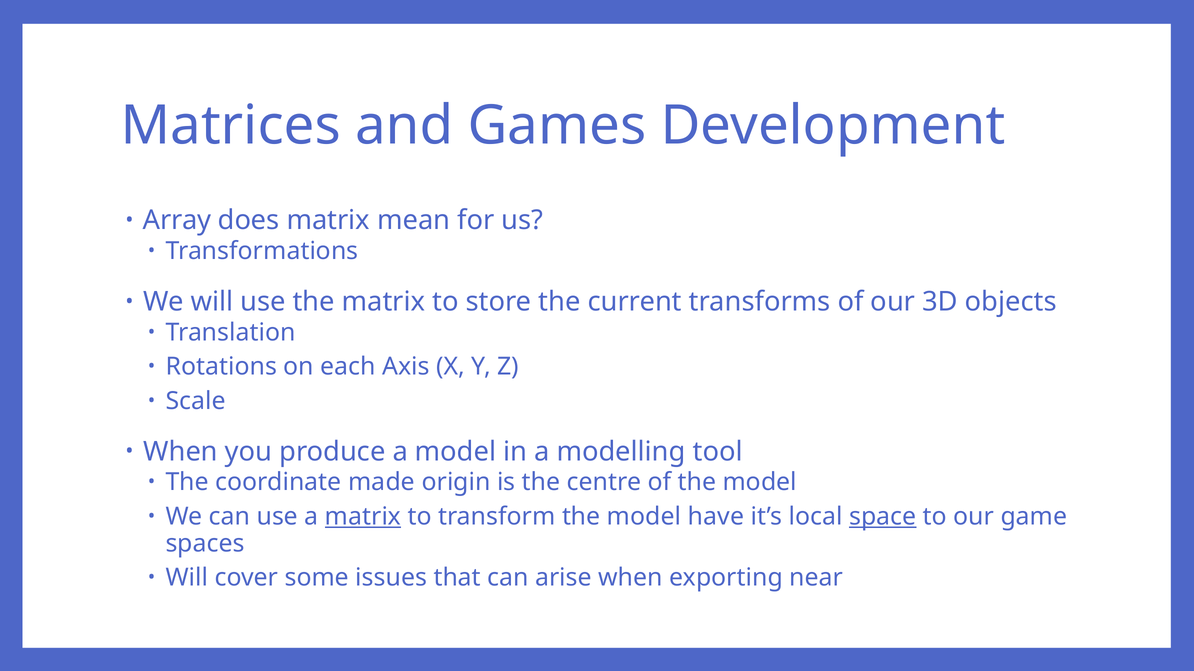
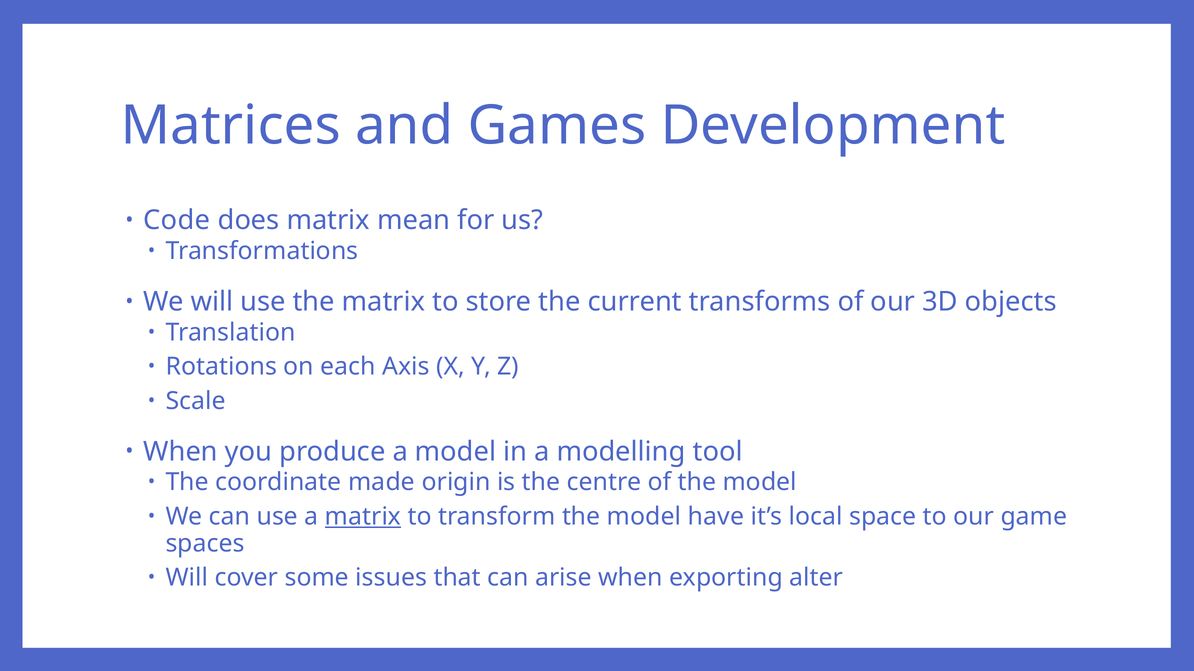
Array: Array -> Code
space underline: present -> none
near: near -> alter
